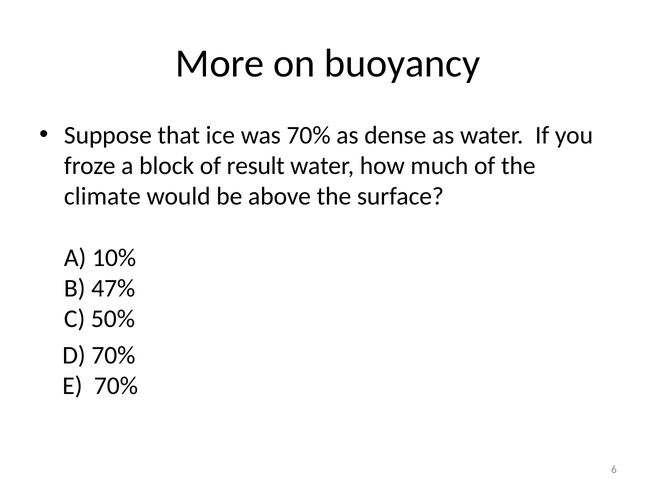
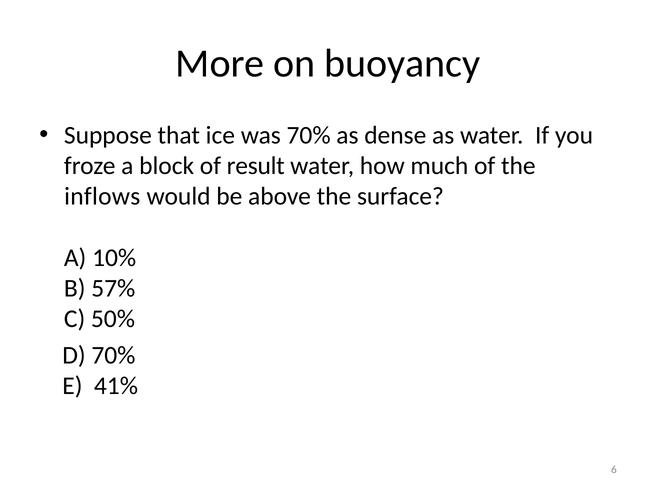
climate: climate -> inflows
47%: 47% -> 57%
E 70%: 70% -> 41%
